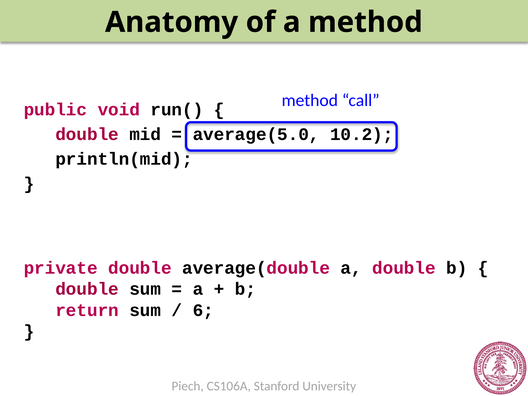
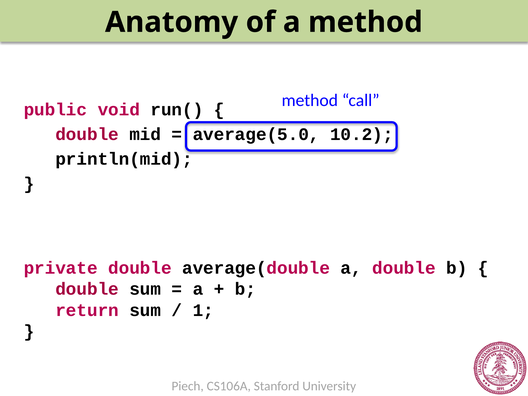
6: 6 -> 1
